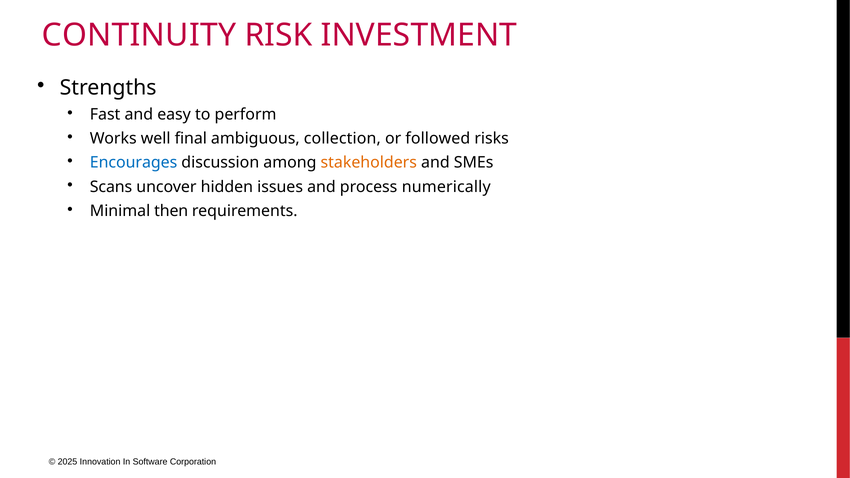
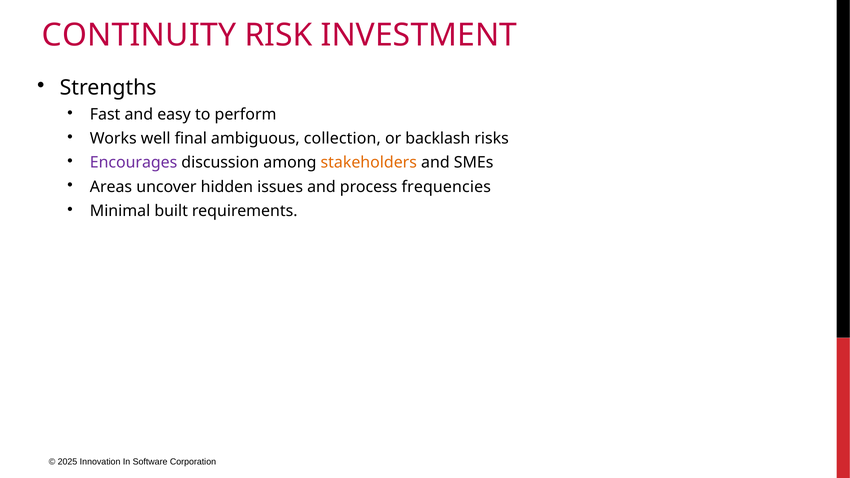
followed: followed -> backlash
Encourages colour: blue -> purple
Scans: Scans -> Areas
numerically: numerically -> frequencies
then: then -> built
